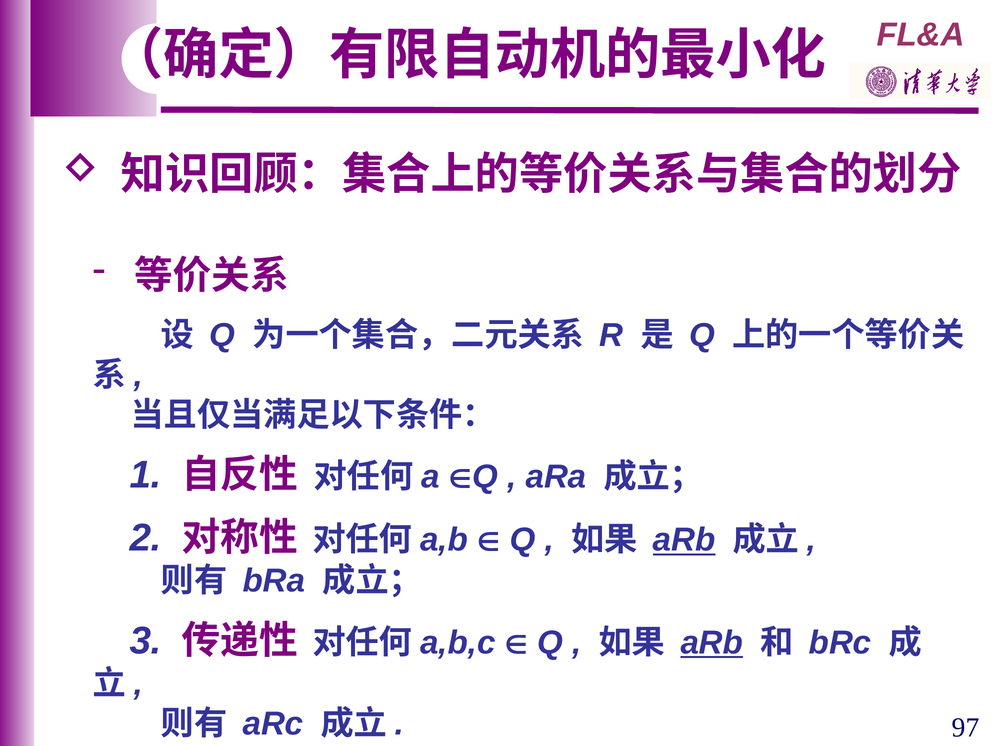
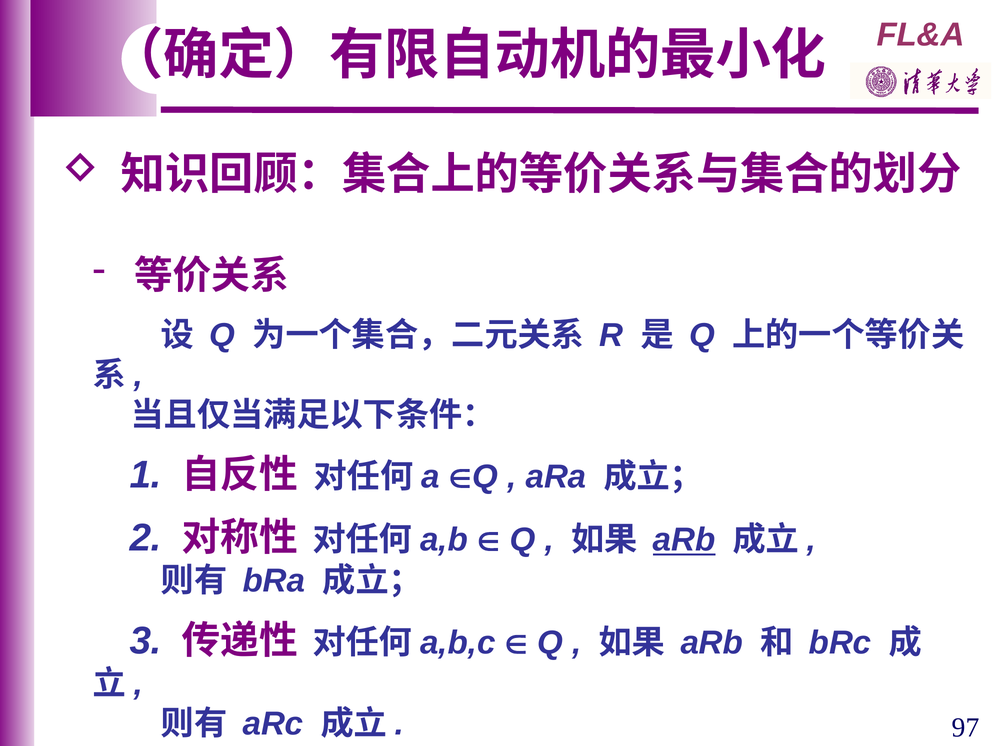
aRb at (712, 643) underline: present -> none
